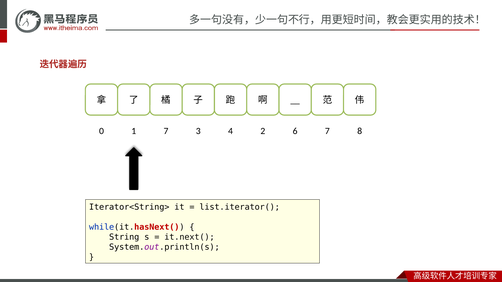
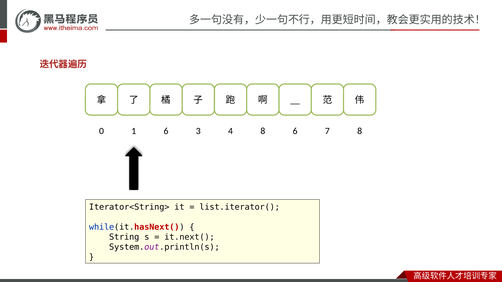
1 7: 7 -> 6
4 2: 2 -> 8
